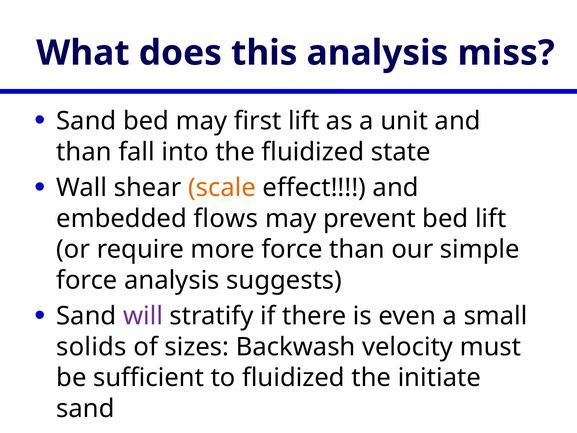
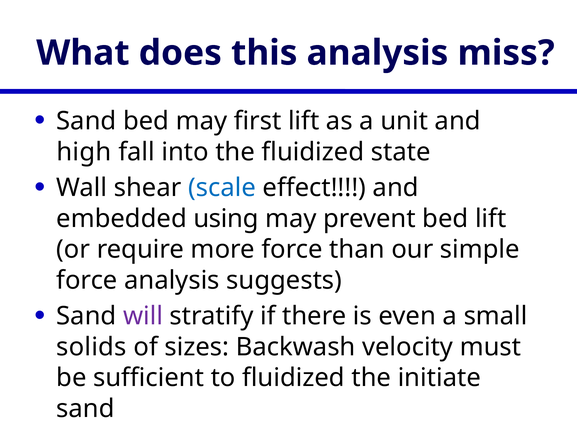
than at (84, 152): than -> high
scale colour: orange -> blue
flows: flows -> using
